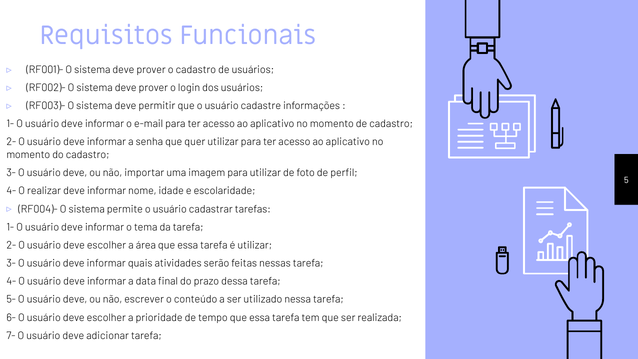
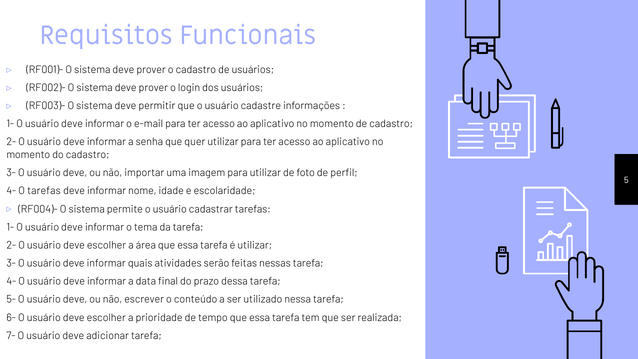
O realizar: realizar -> tarefas
